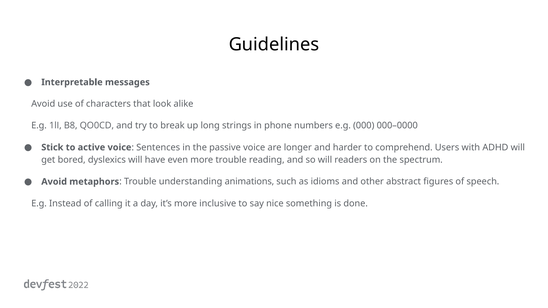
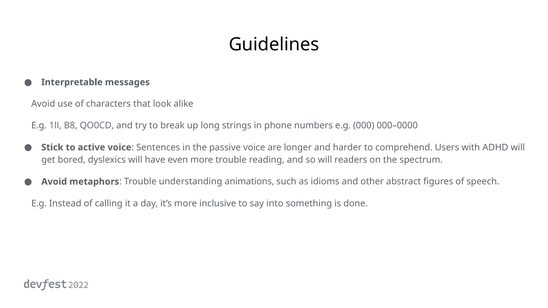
nice: nice -> into
